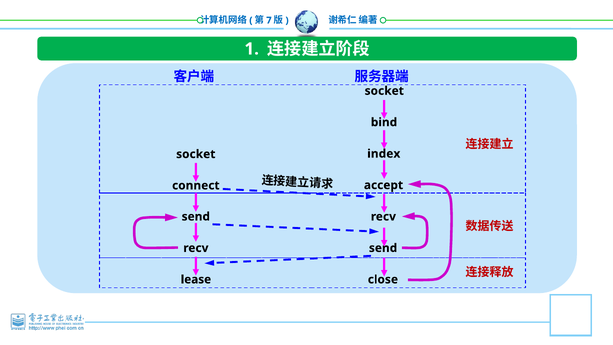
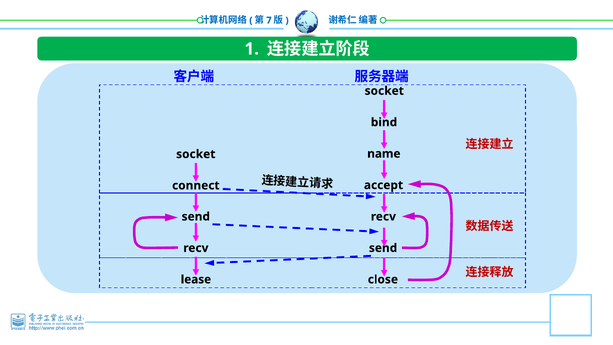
index: index -> name
